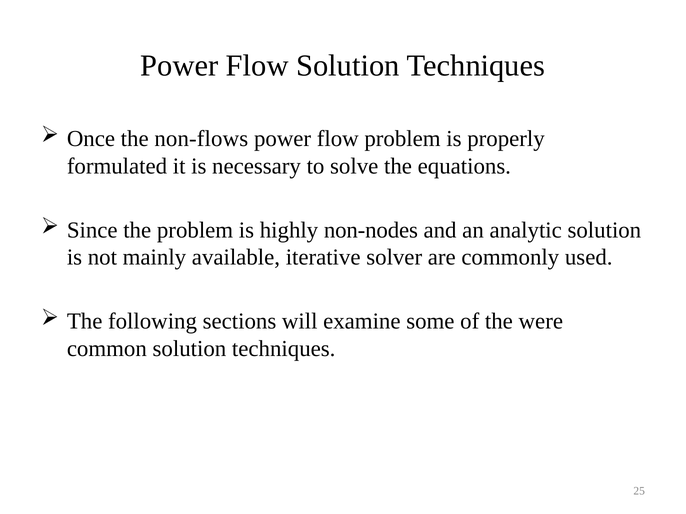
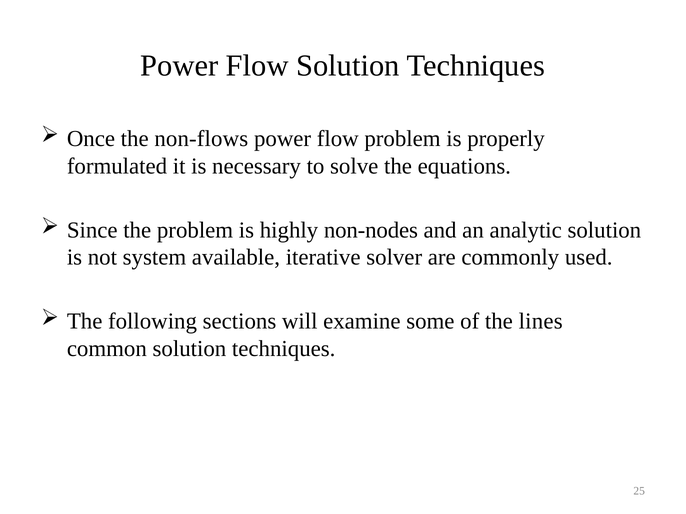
mainly: mainly -> system
were: were -> lines
